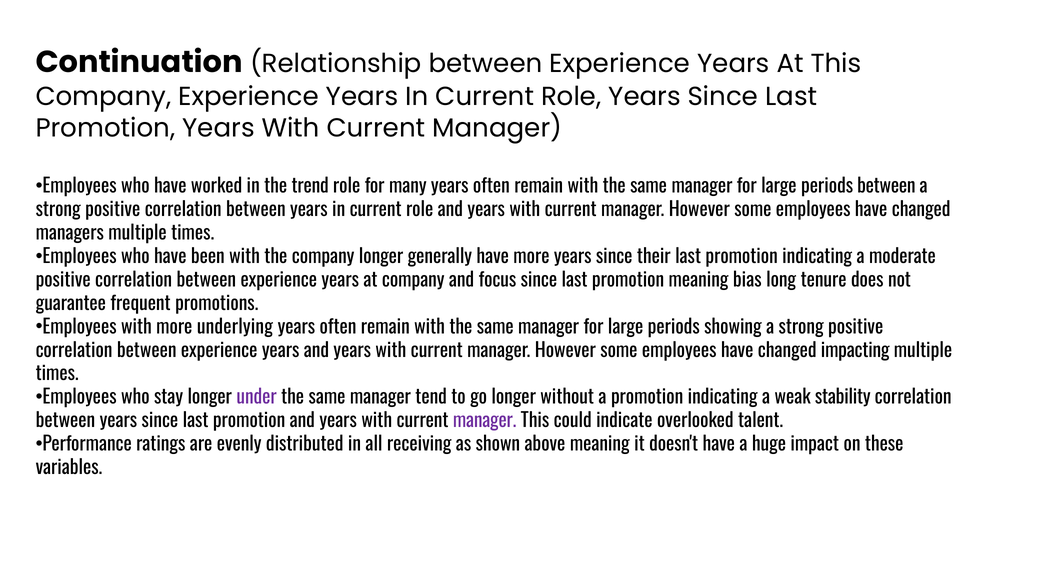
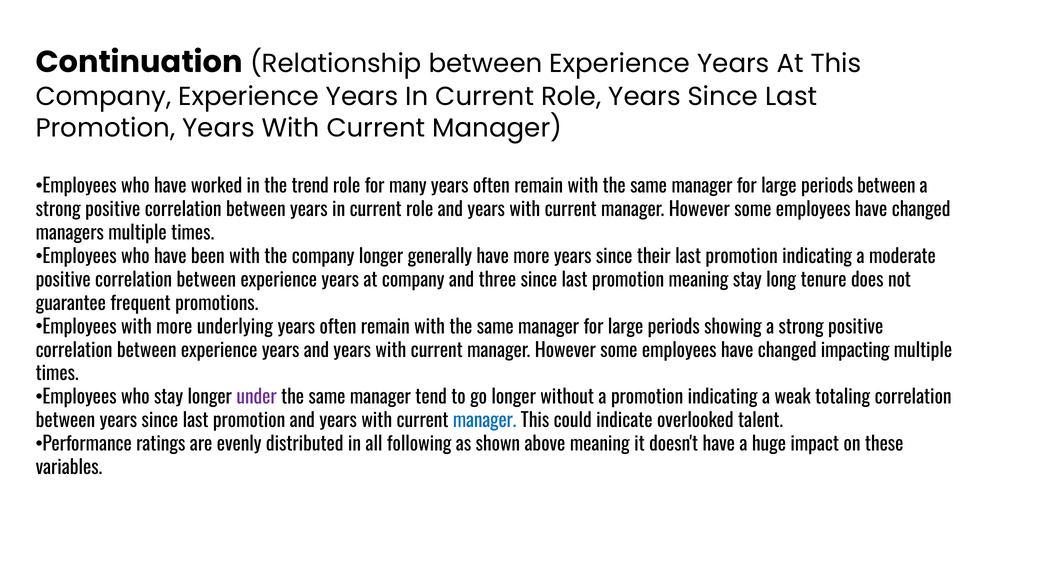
focus: focus -> three
meaning bias: bias -> stay
stability: stability -> totaling
manager at (485, 421) colour: purple -> blue
receiving: receiving -> following
